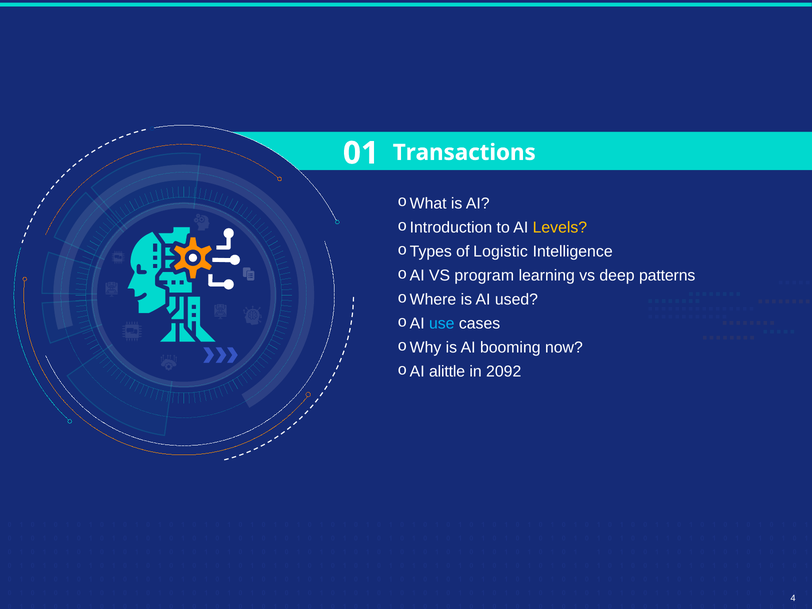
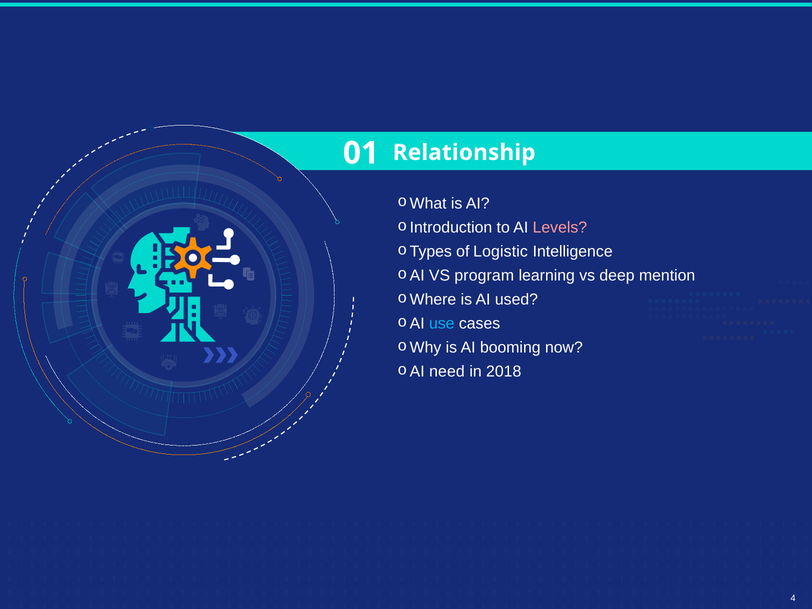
Transactions: Transactions -> Relationship
Levels colour: yellow -> pink
patterns: patterns -> mention
alittle: alittle -> need
2092: 2092 -> 2018
